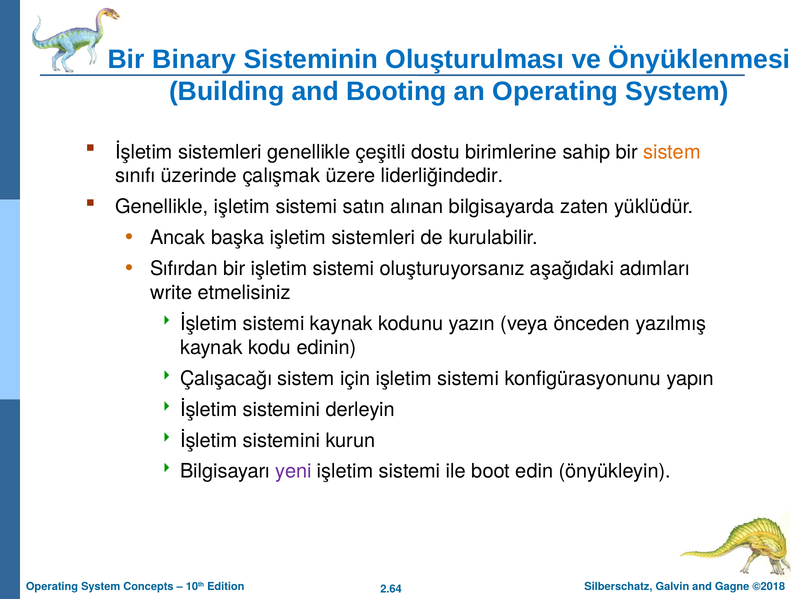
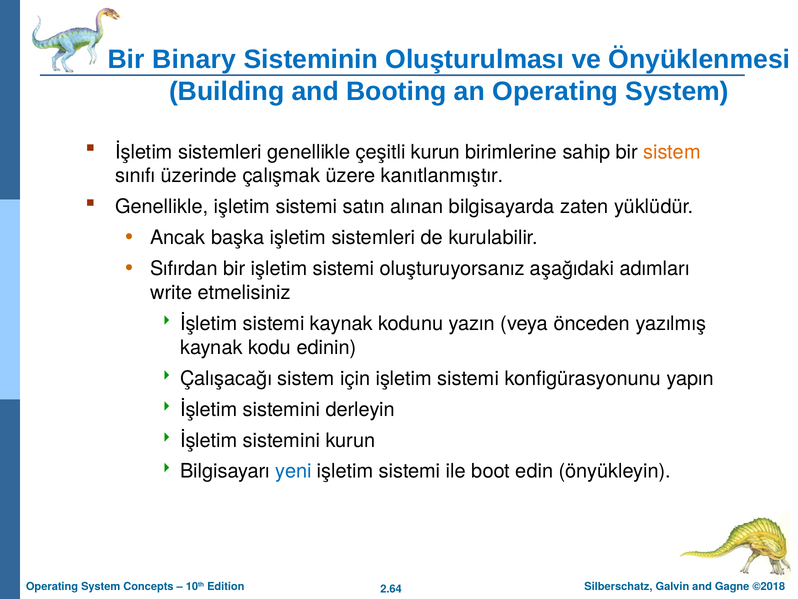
çeşitli dostu: dostu -> kurun
liderliğindedir: liderliğindedir -> kanıtlanmıştır
yeni colour: purple -> blue
